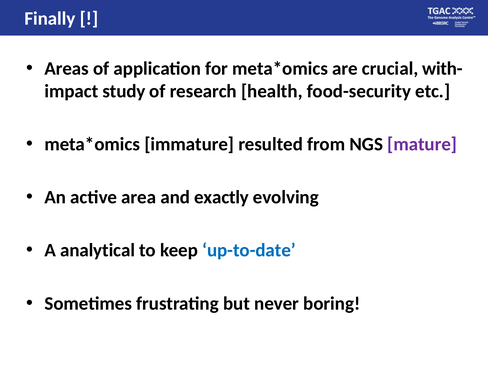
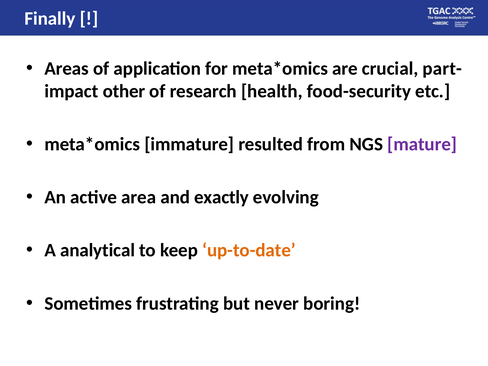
with-: with- -> part-
study: study -> other
up-to-date colour: blue -> orange
